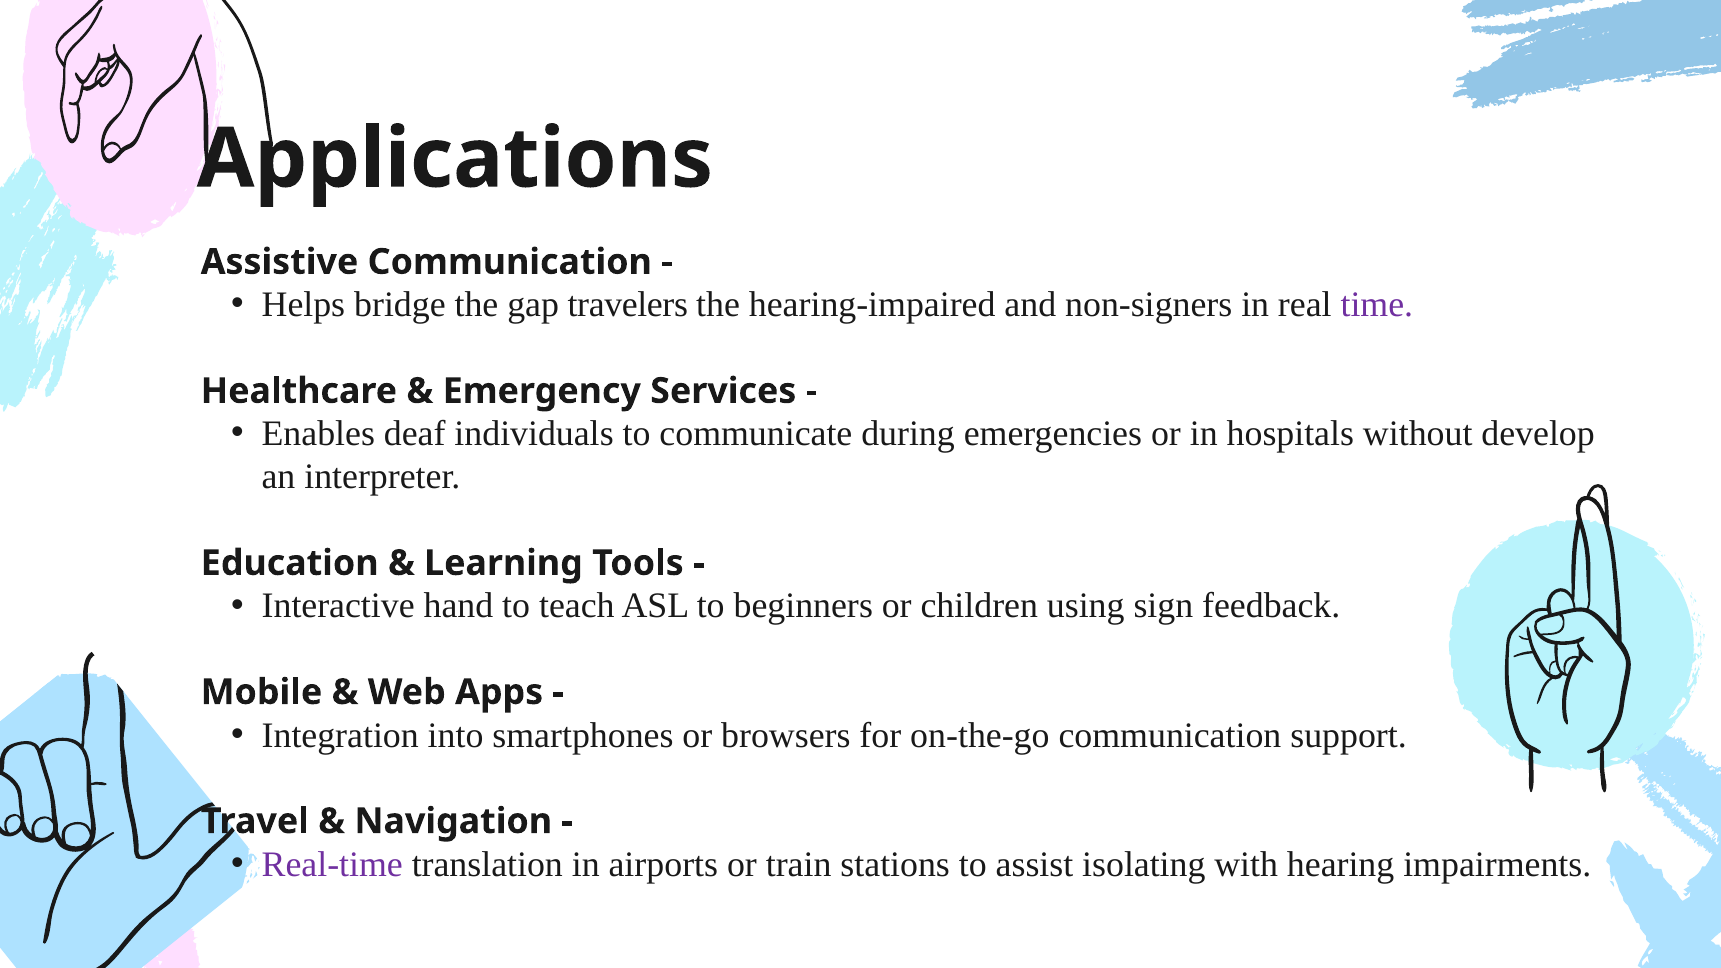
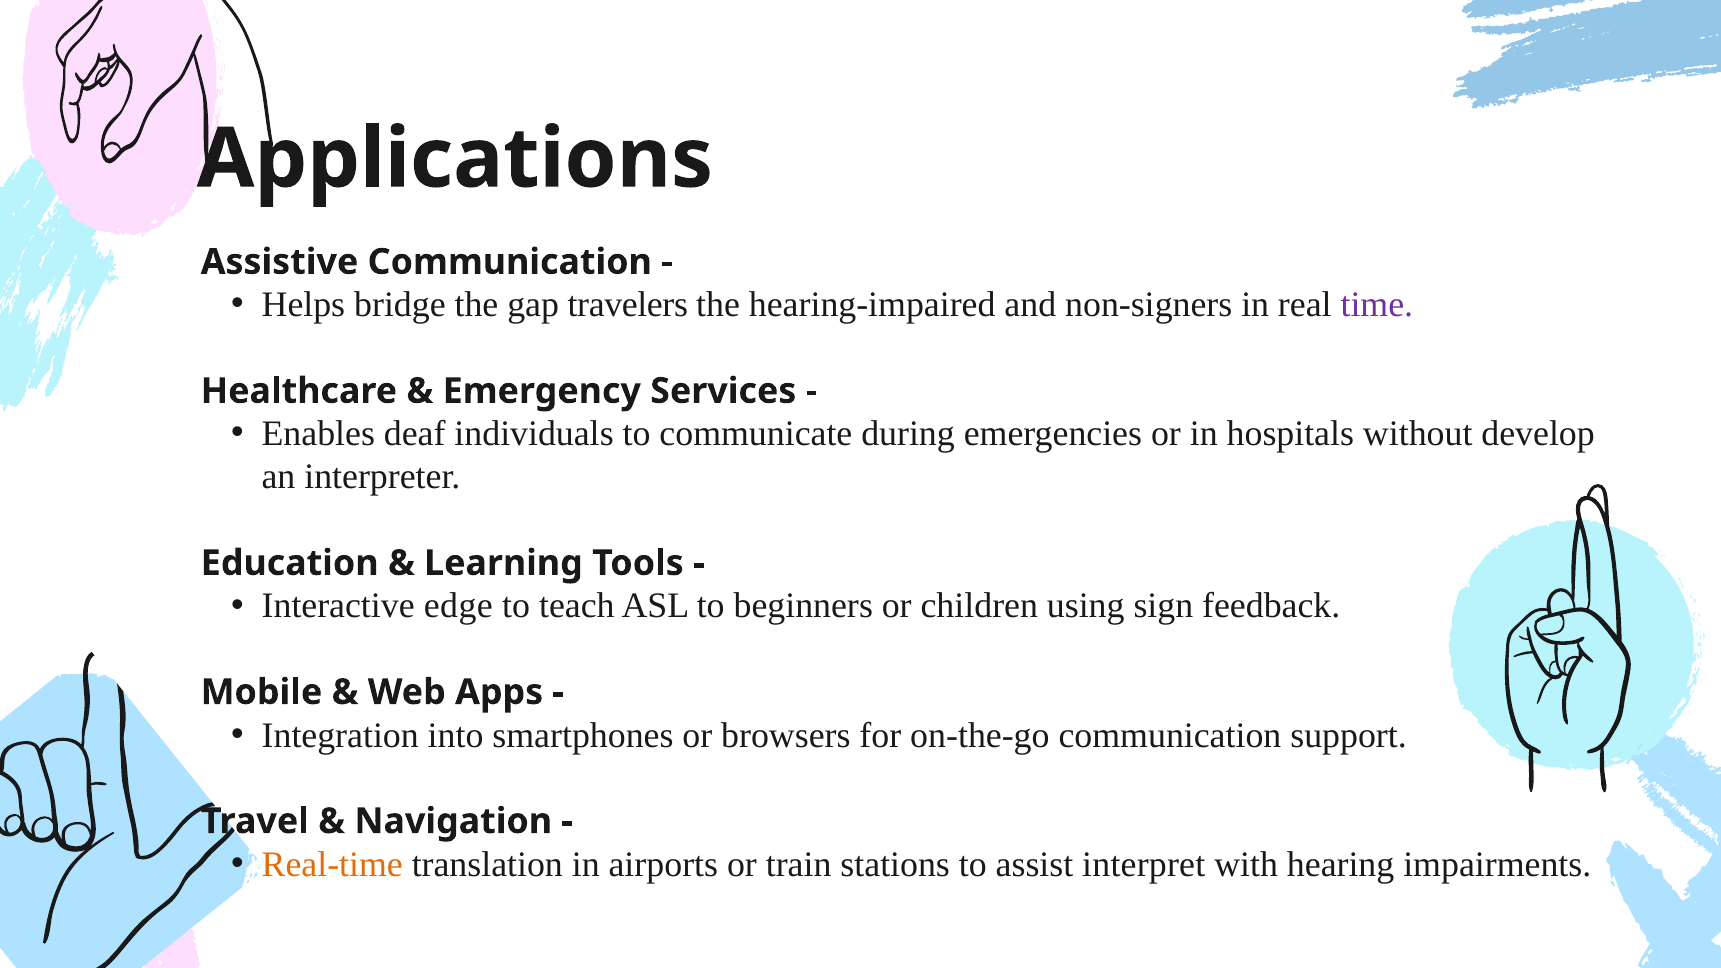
hand: hand -> edge
Real-time colour: purple -> orange
isolating: isolating -> interpret
